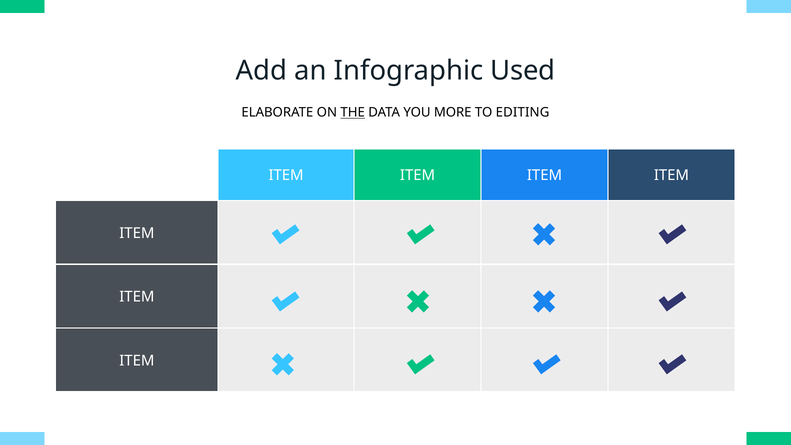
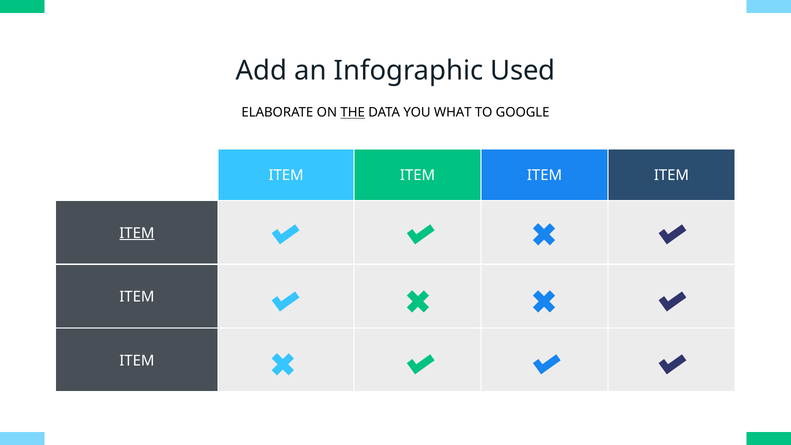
MORE: MORE -> WHAT
EDITING: EDITING -> GOOGLE
ITEM at (137, 233) underline: none -> present
